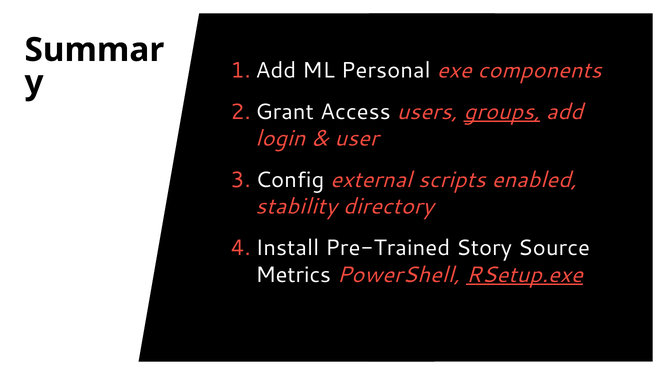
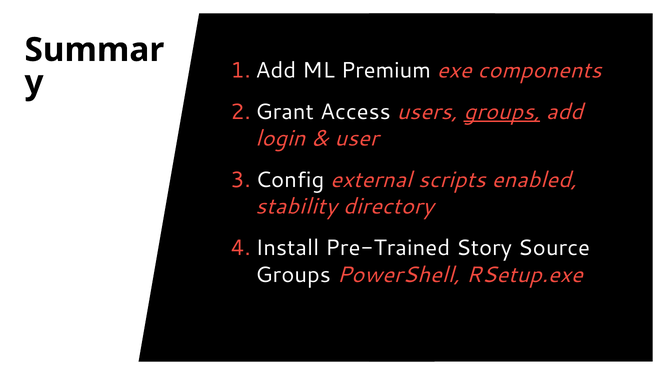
Personal: Personal -> Premium
Metrics at (293, 274): Metrics -> Groups
RSetup.exe underline: present -> none
